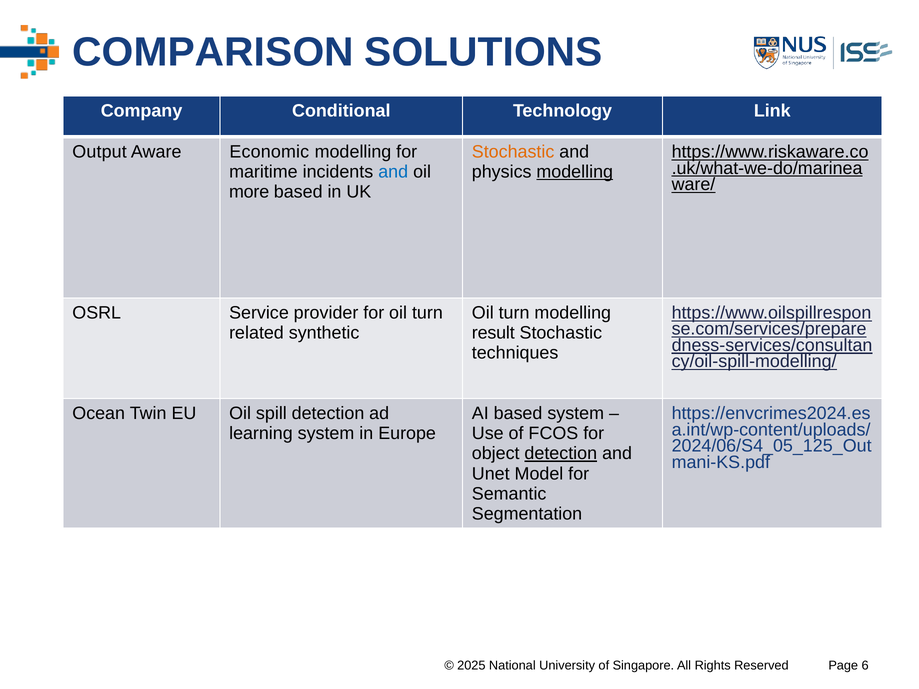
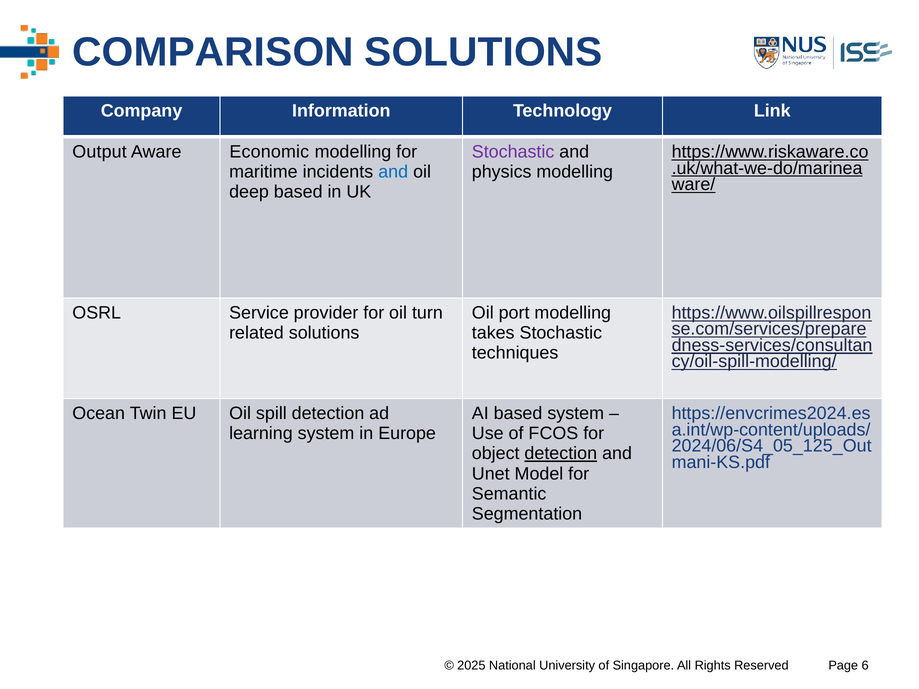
Conditional: Conditional -> Information
Stochastic at (513, 152) colour: orange -> purple
modelling at (575, 172) underline: present -> none
more: more -> deep
turn at (514, 313): turn -> port
related synthetic: synthetic -> solutions
result: result -> takes
